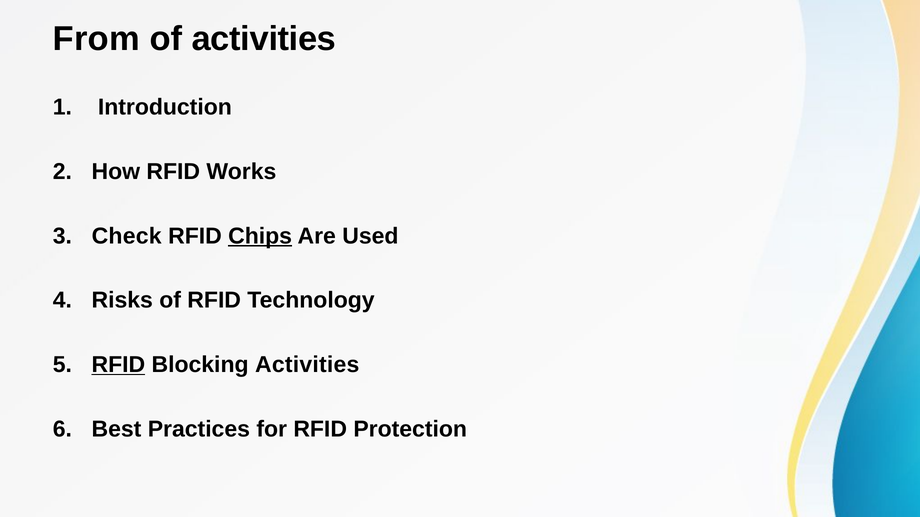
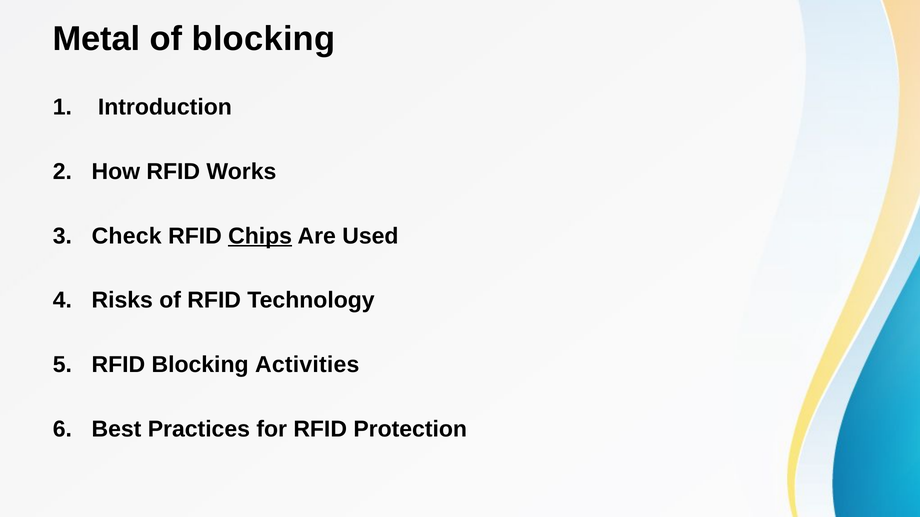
From: From -> Metal
of activities: activities -> blocking
RFID at (118, 365) underline: present -> none
